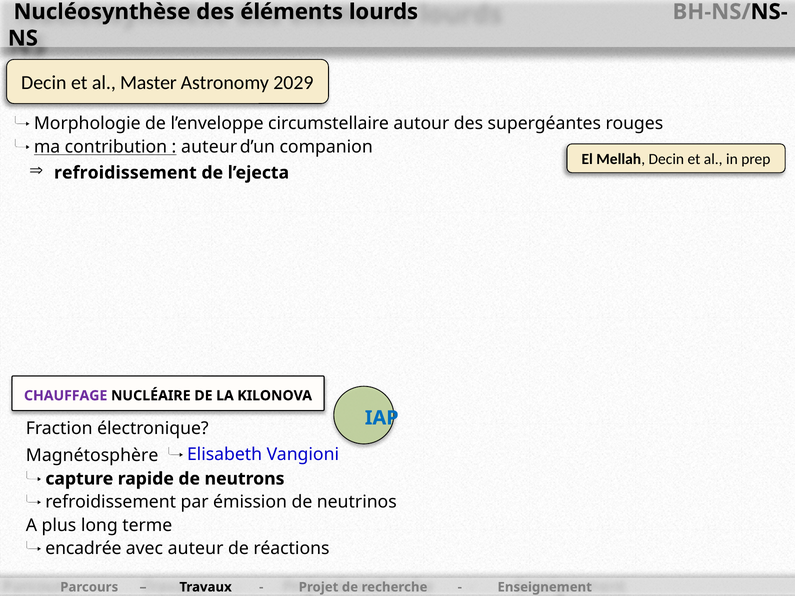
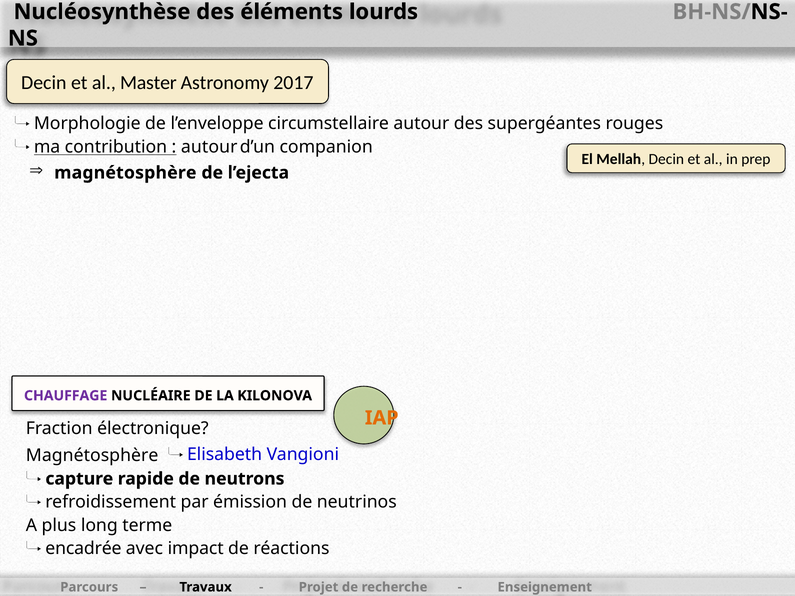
2029: 2029 -> 2017
auteur at (209, 147): auteur -> autour
refroidissement at (125, 173): refroidissement -> magnétosphère
IAP colour: blue -> orange
avec auteur: auteur -> impact
